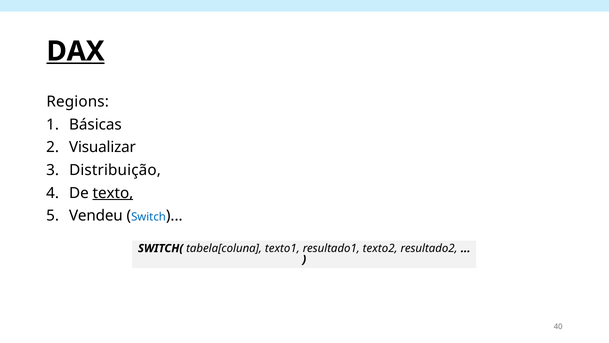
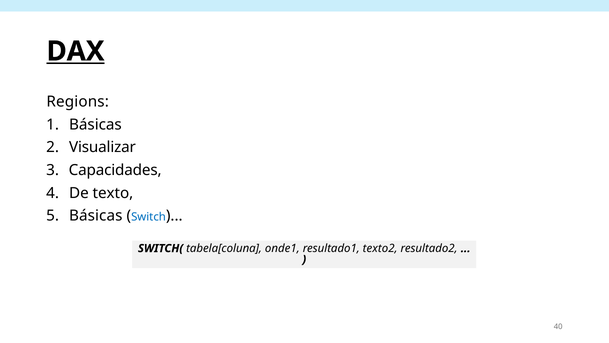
Distribuição: Distribuição -> Capacidades
texto underline: present -> none
Vendeu at (96, 216): Vendeu -> Básicas
texto1: texto1 -> onde1
